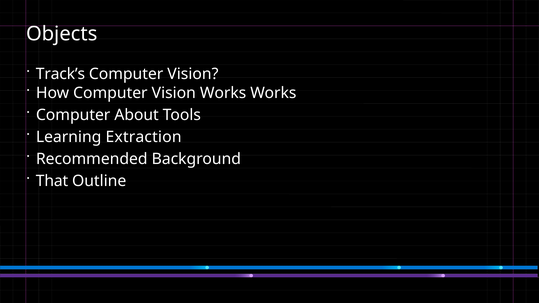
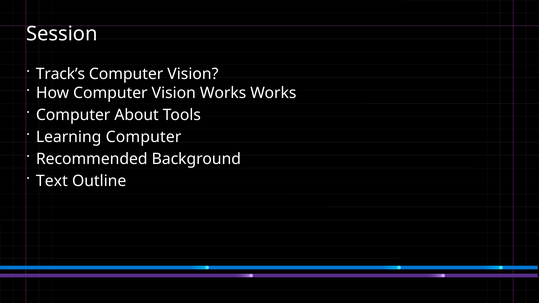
Objects: Objects -> Session
Learning Extraction: Extraction -> Computer
That: That -> Text
